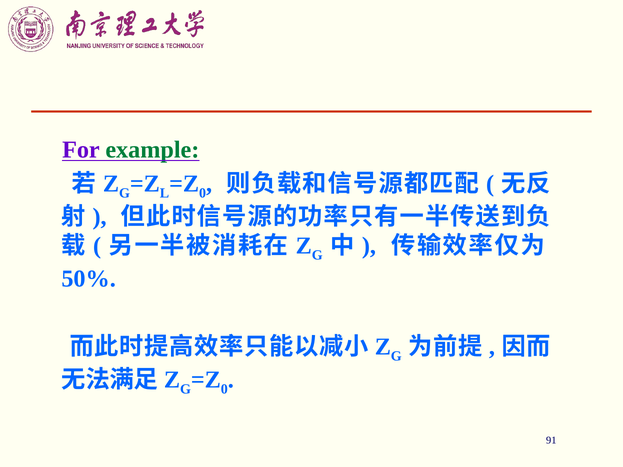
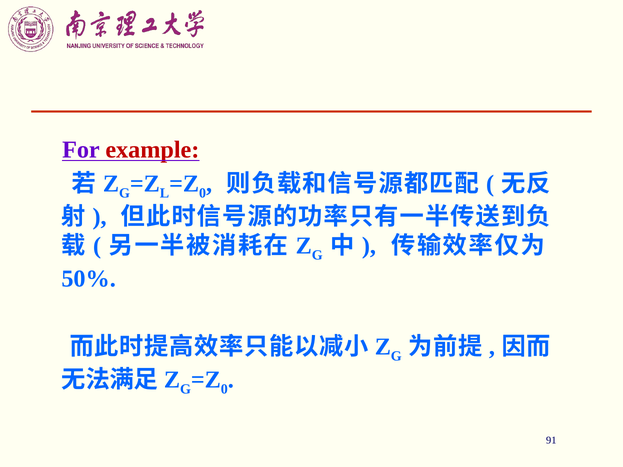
example colour: green -> red
